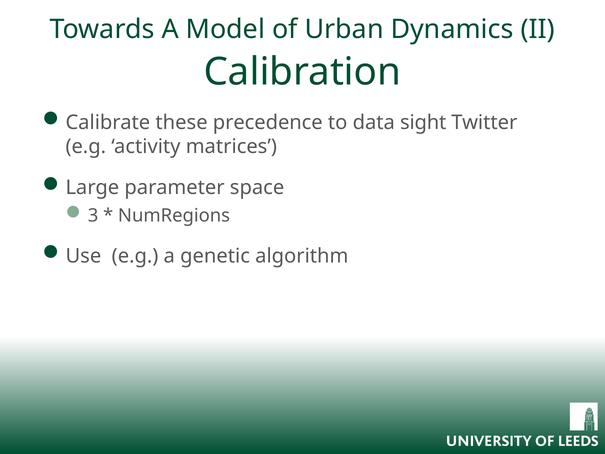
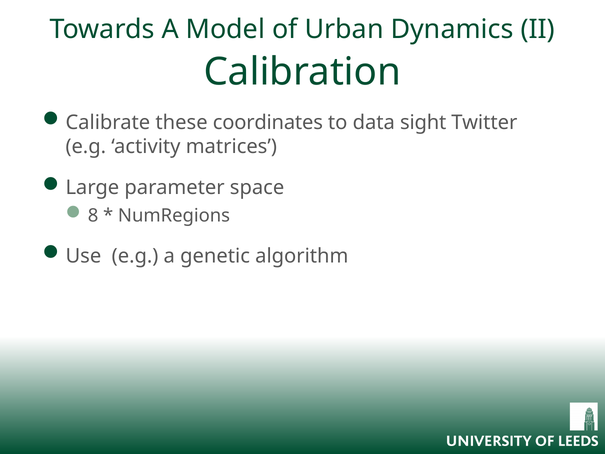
precedence: precedence -> coordinates
3: 3 -> 8
